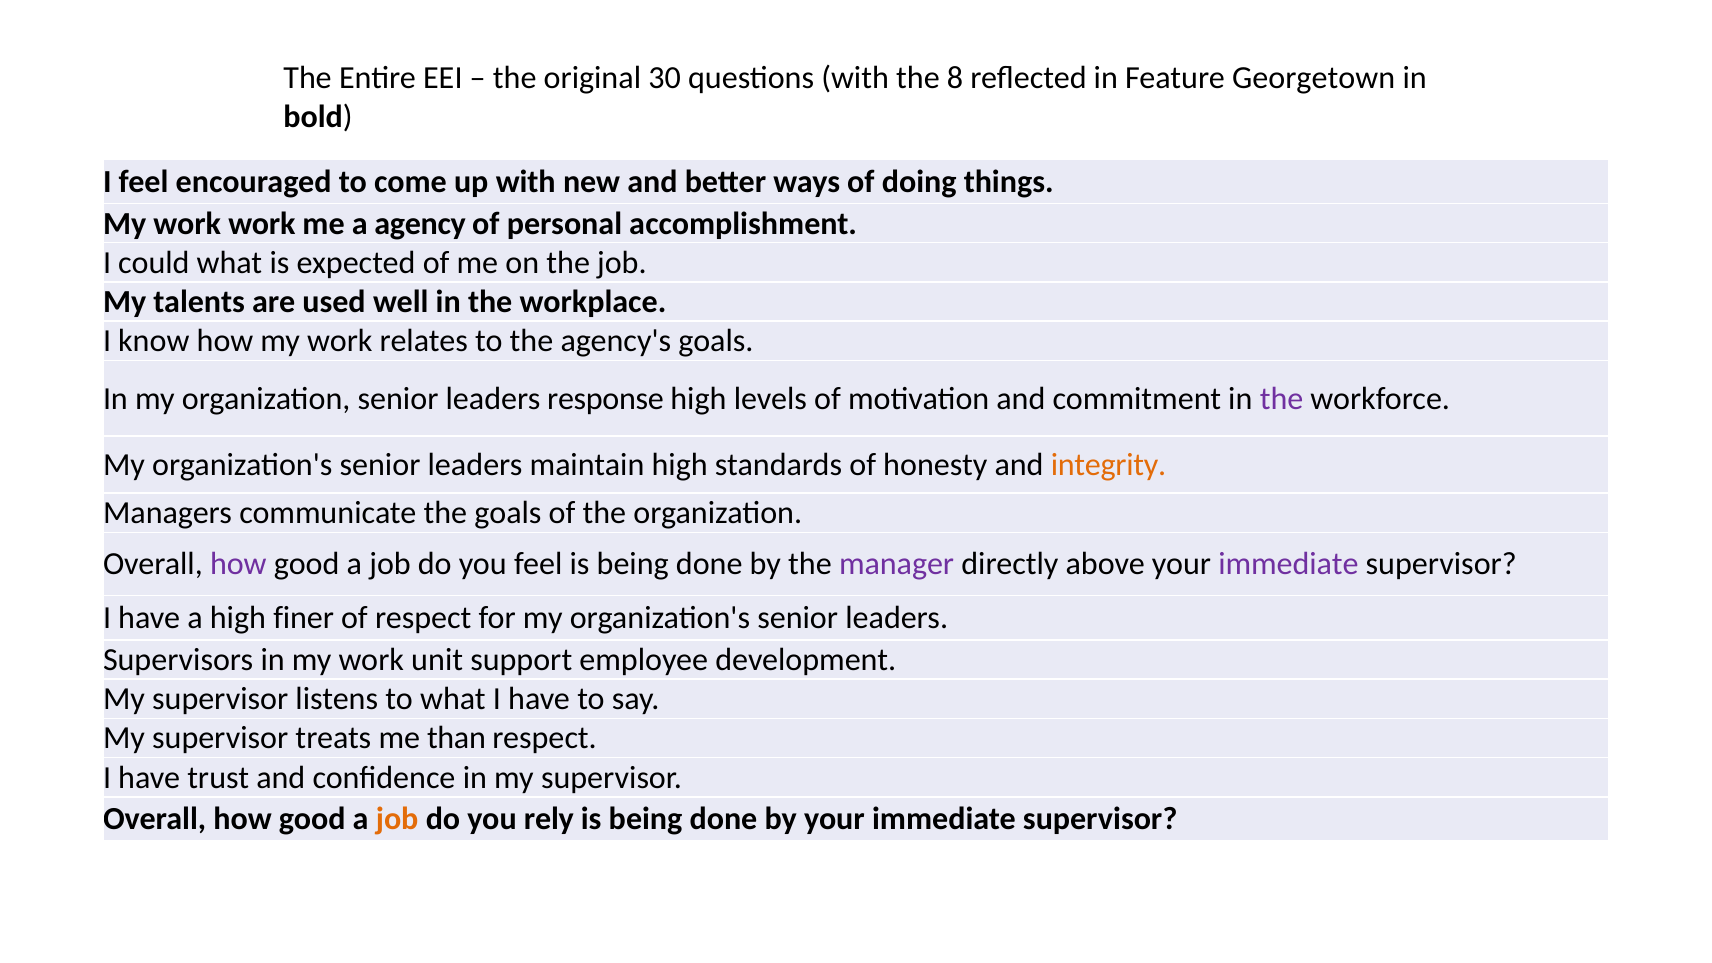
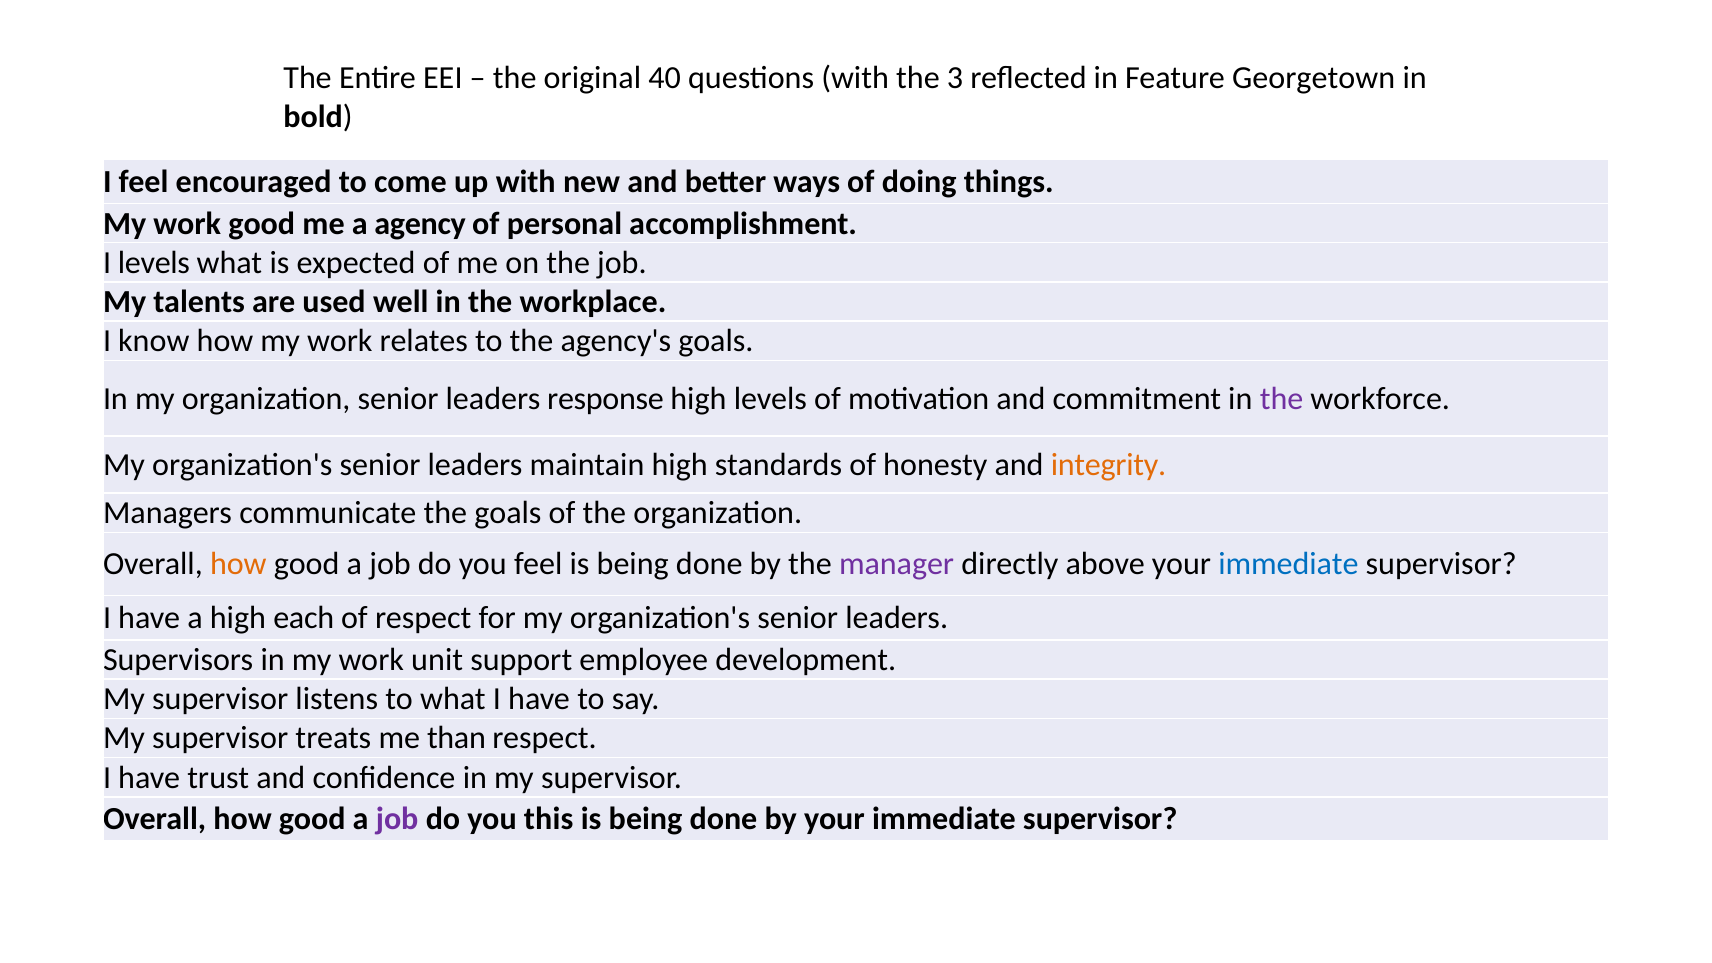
30: 30 -> 40
8: 8 -> 3
work work: work -> good
I could: could -> levels
how at (238, 564) colour: purple -> orange
immediate at (1288, 564) colour: purple -> blue
finer: finer -> each
job at (397, 819) colour: orange -> purple
rely: rely -> this
